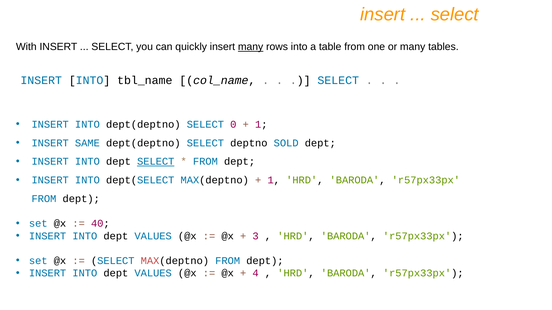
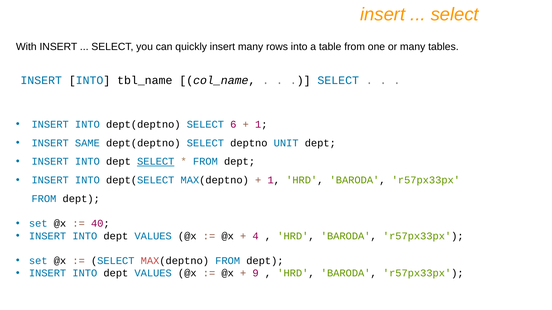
many at (251, 47) underline: present -> none
0: 0 -> 6
SOLD: SOLD -> UNIT
3: 3 -> 4
4: 4 -> 9
